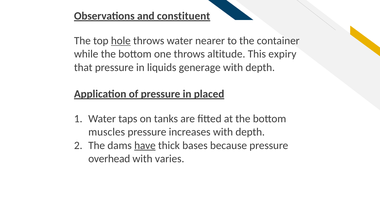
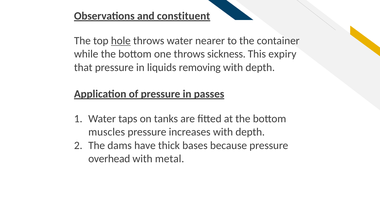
altitude: altitude -> sickness
generage: generage -> removing
placed: placed -> passes
have underline: present -> none
varies: varies -> metal
